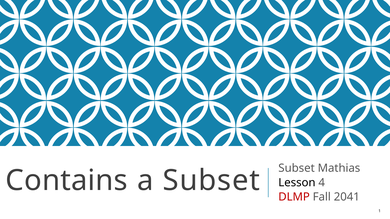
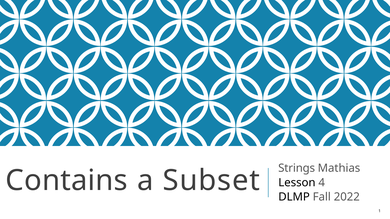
Subset at (297, 168): Subset -> Strings
DLMP colour: red -> black
2041: 2041 -> 2022
